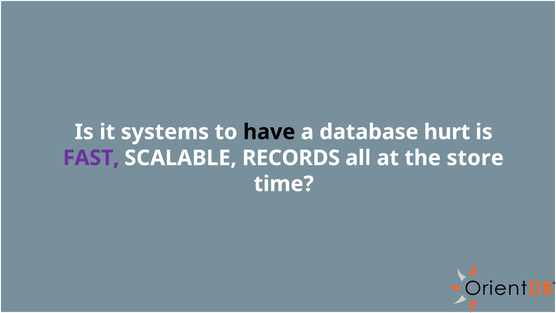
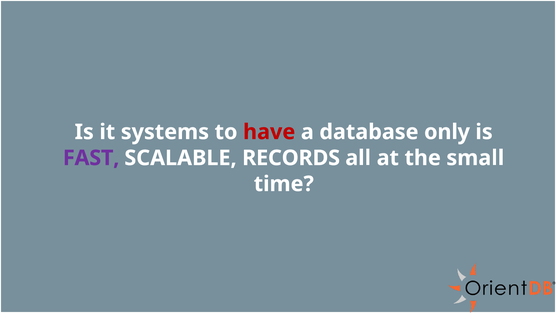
have colour: black -> red
hurt: hurt -> only
store: store -> small
